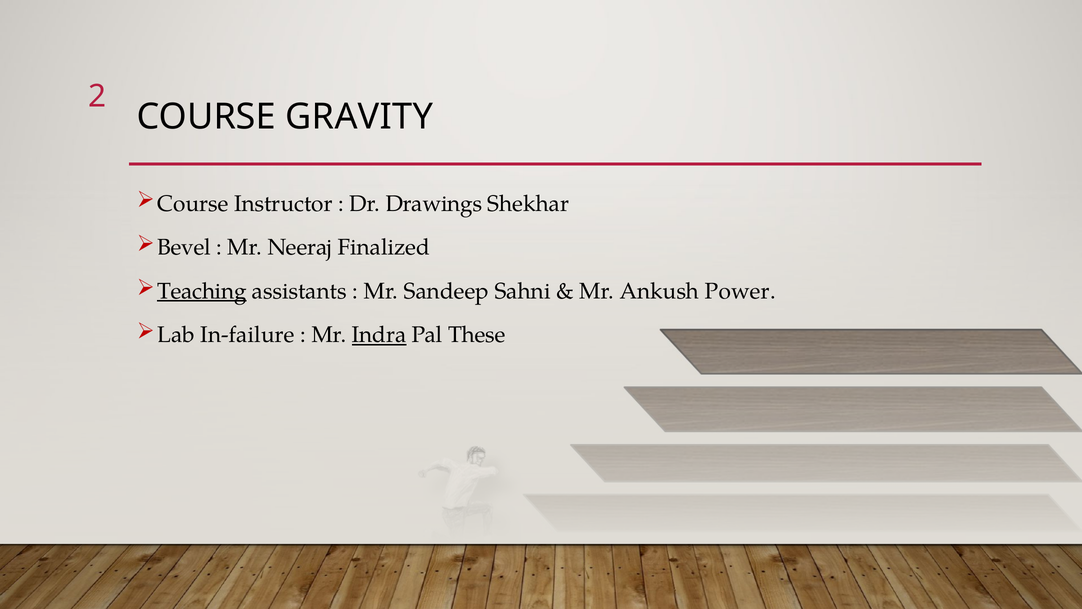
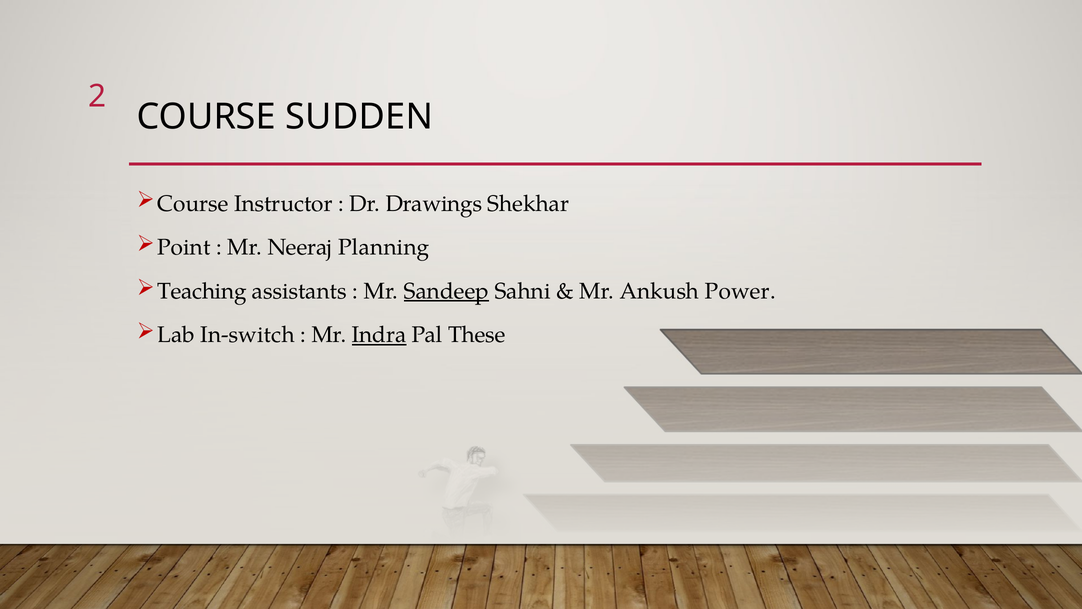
GRAVITY: GRAVITY -> SUDDEN
Bevel: Bevel -> Point
Finalized: Finalized -> Planning
Teaching underline: present -> none
Sandeep underline: none -> present
In-failure: In-failure -> In-switch
